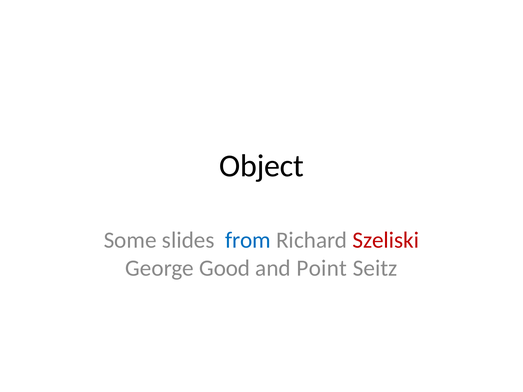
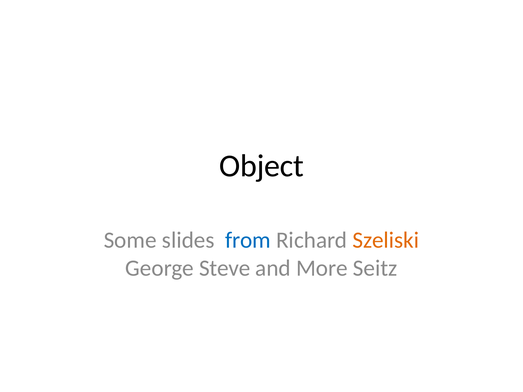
Szeliski colour: red -> orange
Good: Good -> Steve
Point: Point -> More
